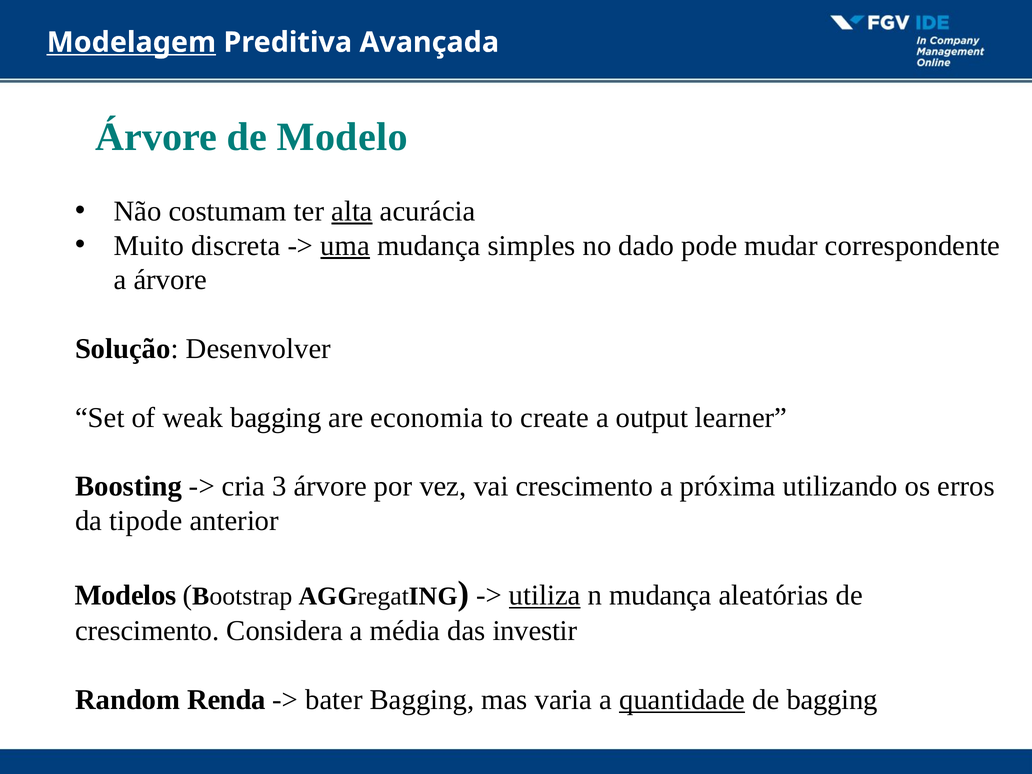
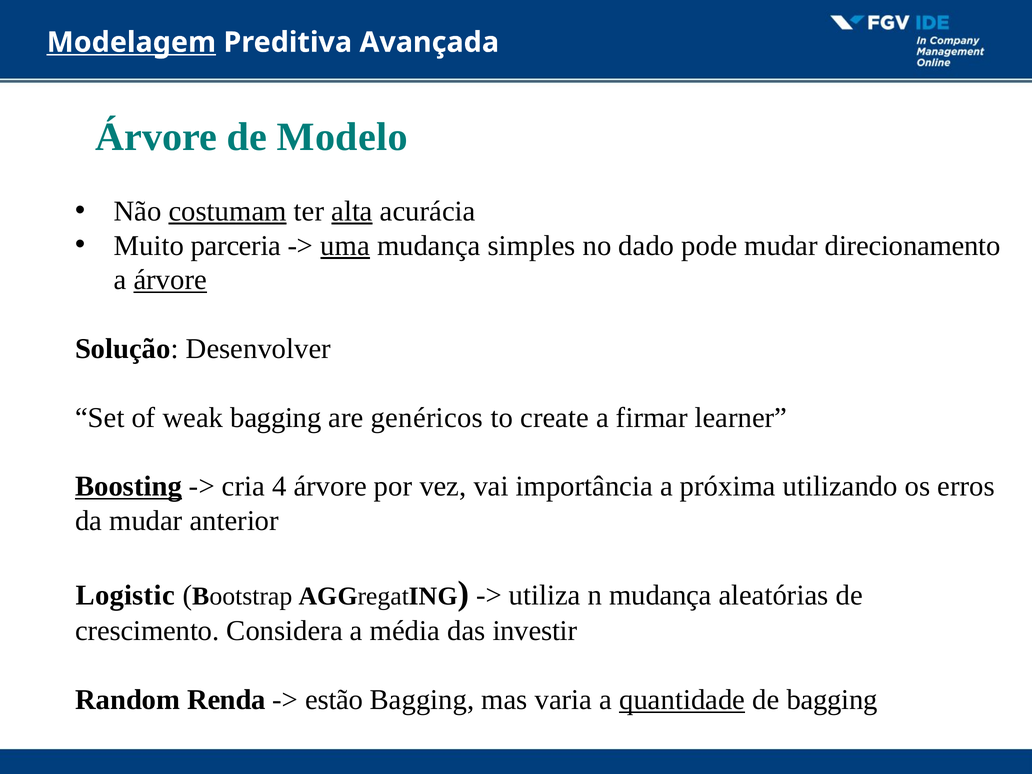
costumam underline: none -> present
discreta: discreta -> parceria
correspondente: correspondente -> direcionamento
árvore at (170, 280) underline: none -> present
economia: economia -> genéricos
output: output -> firmar
Boosting underline: none -> present
3: 3 -> 4
vai crescimento: crescimento -> importância
da tipode: tipode -> mudar
Modelos: Modelos -> Logistic
utiliza underline: present -> none
bater: bater -> estão
